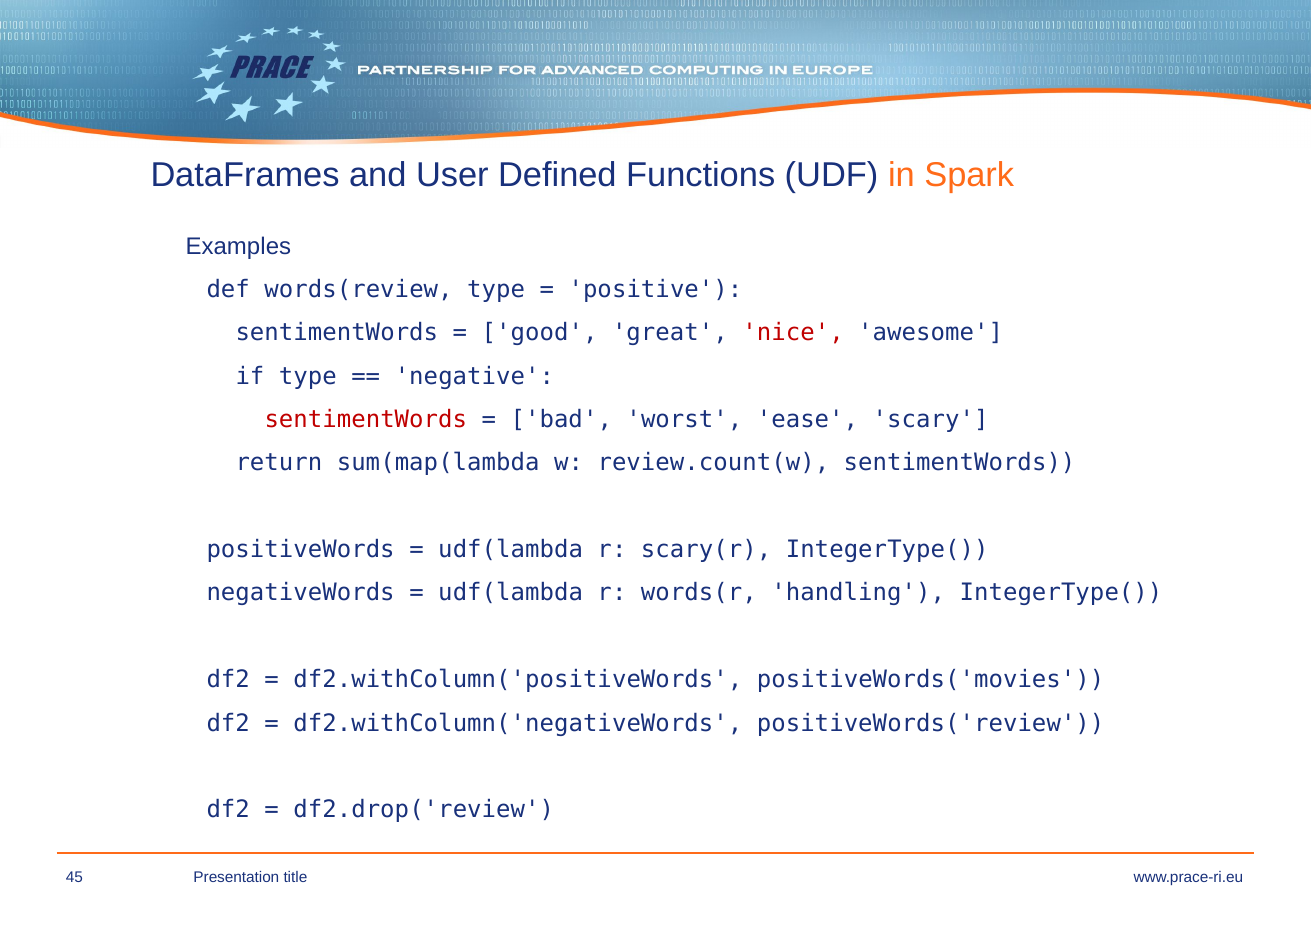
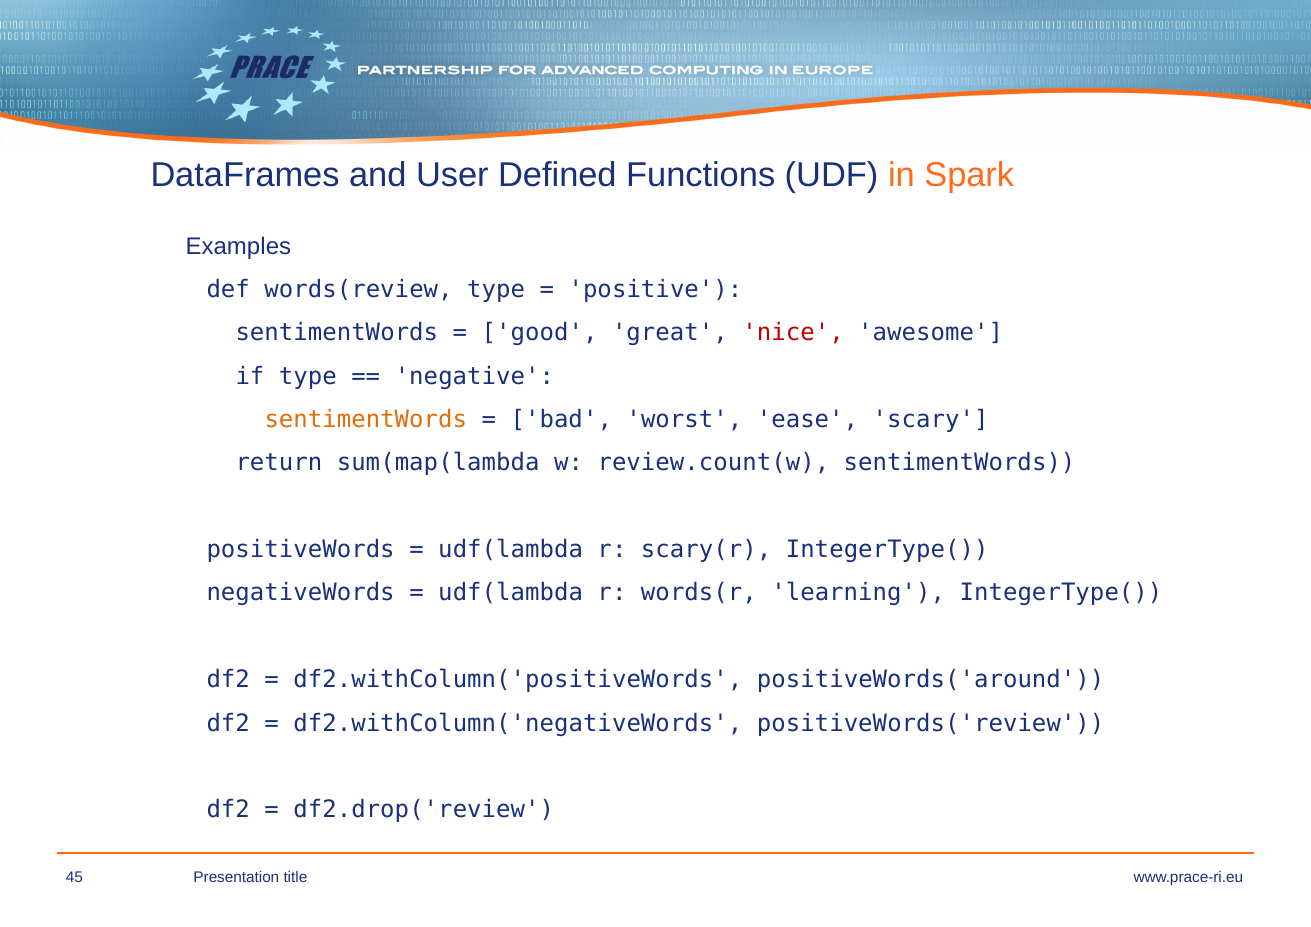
sentimentWords at (366, 420) colour: red -> orange
handling: handling -> learning
positiveWords('movies: positiveWords('movies -> positiveWords('around
